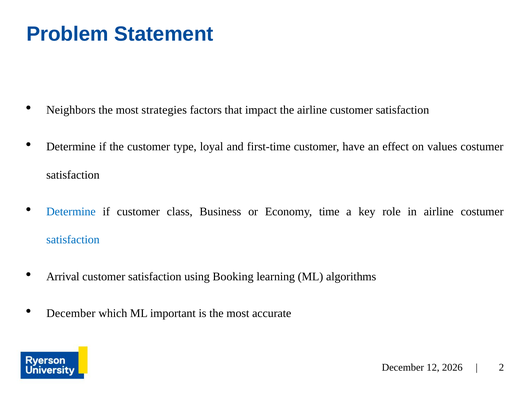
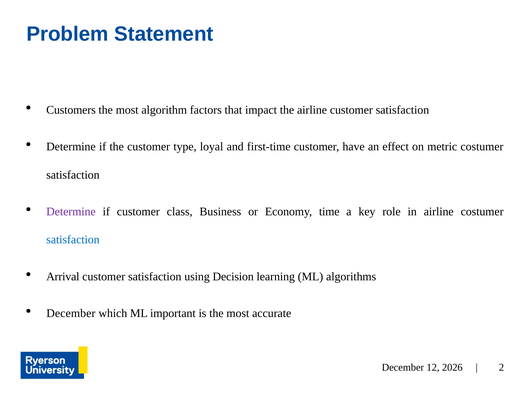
Neighbors: Neighbors -> Customers
strategies: strategies -> algorithm
values: values -> metric
Determine at (71, 211) colour: blue -> purple
Booking: Booking -> Decision
